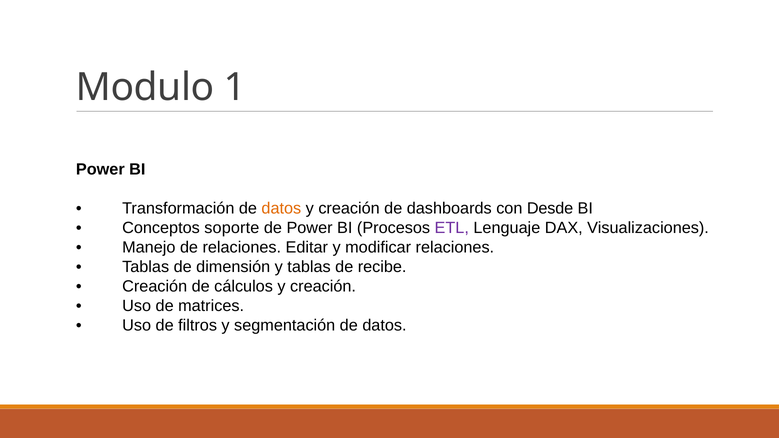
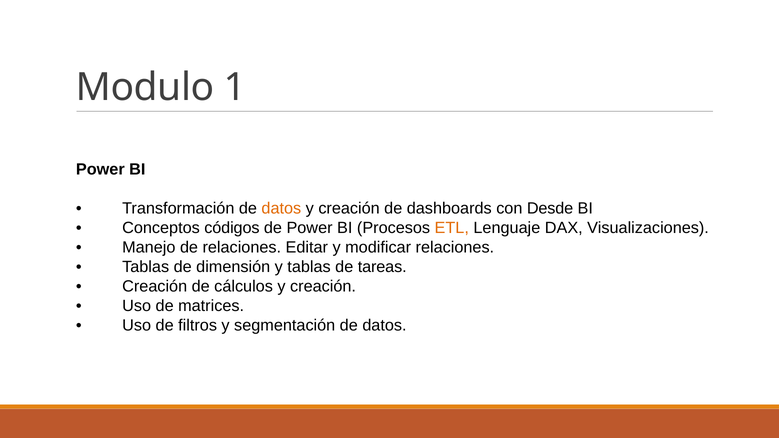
soporte: soporte -> códigos
ETL colour: purple -> orange
recibe: recibe -> tareas
